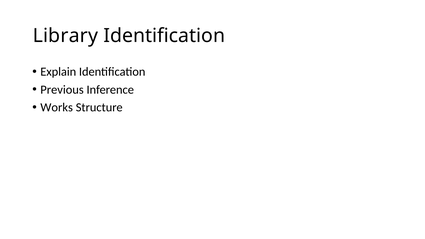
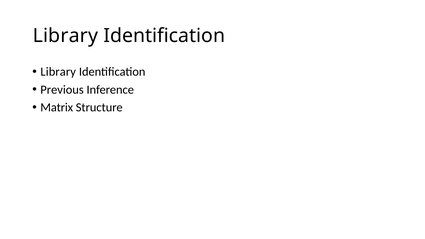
Explain at (58, 72): Explain -> Library
Works: Works -> Matrix
